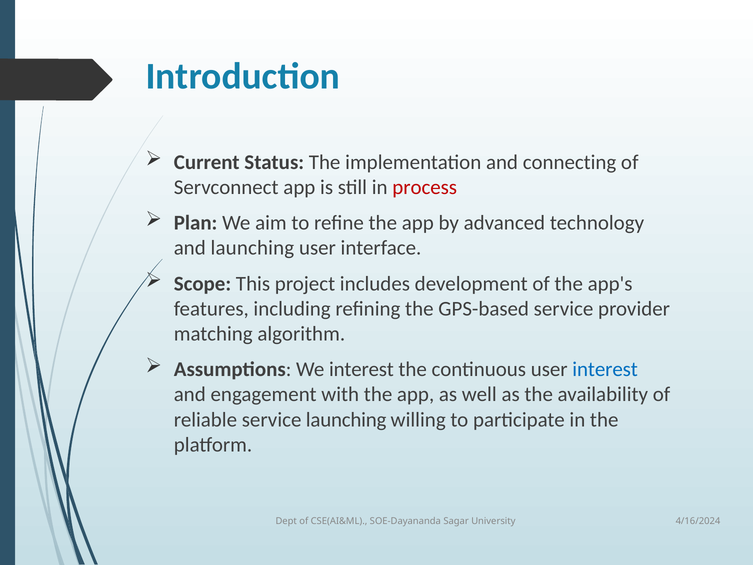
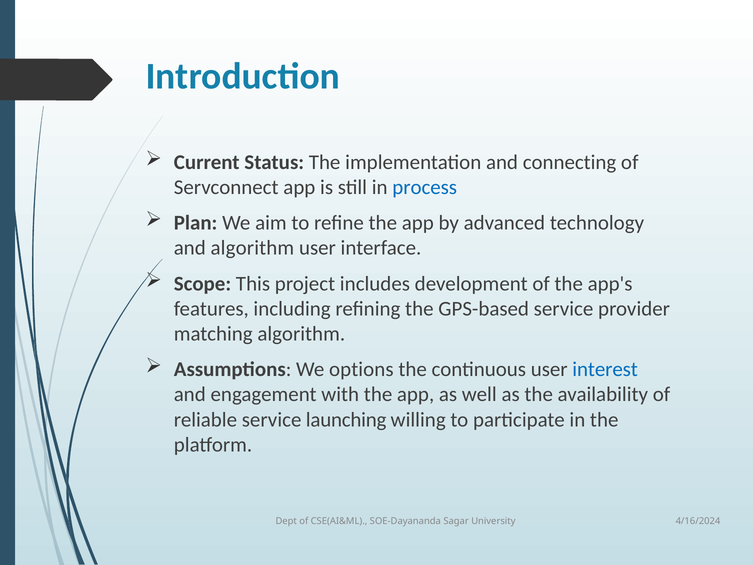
process colour: red -> blue
and launching: launching -> algorithm
We interest: interest -> options
